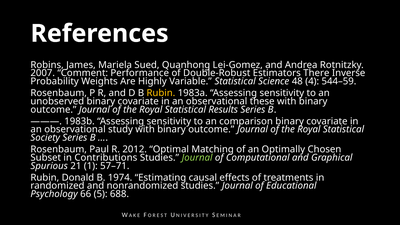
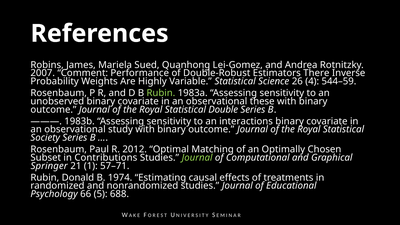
48: 48 -> 26
Rubin at (161, 93) colour: yellow -> light green
Results: Results -> Double
comparison: comparison -> interactions
Spurious: Spurious -> Springer
